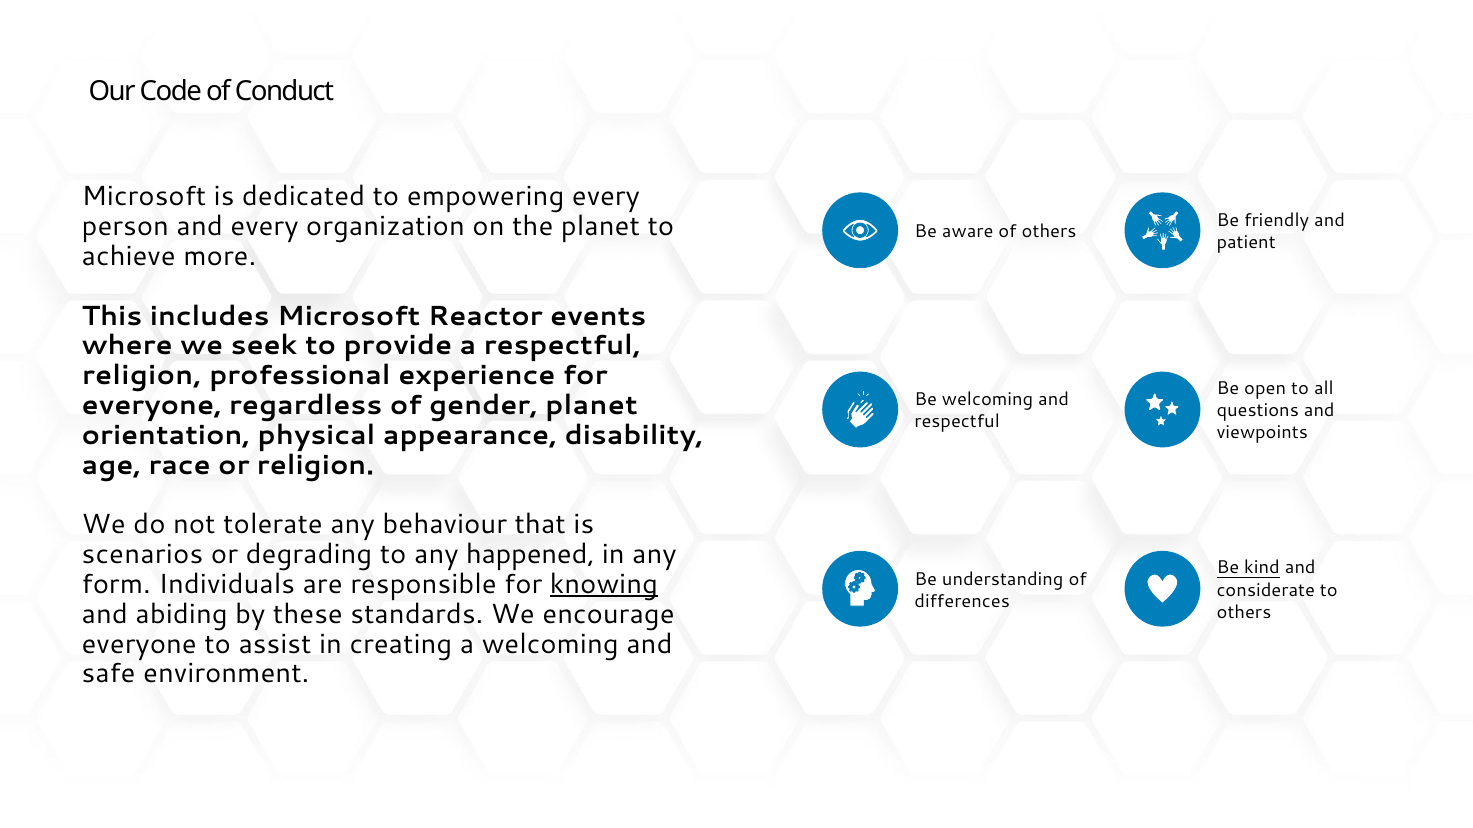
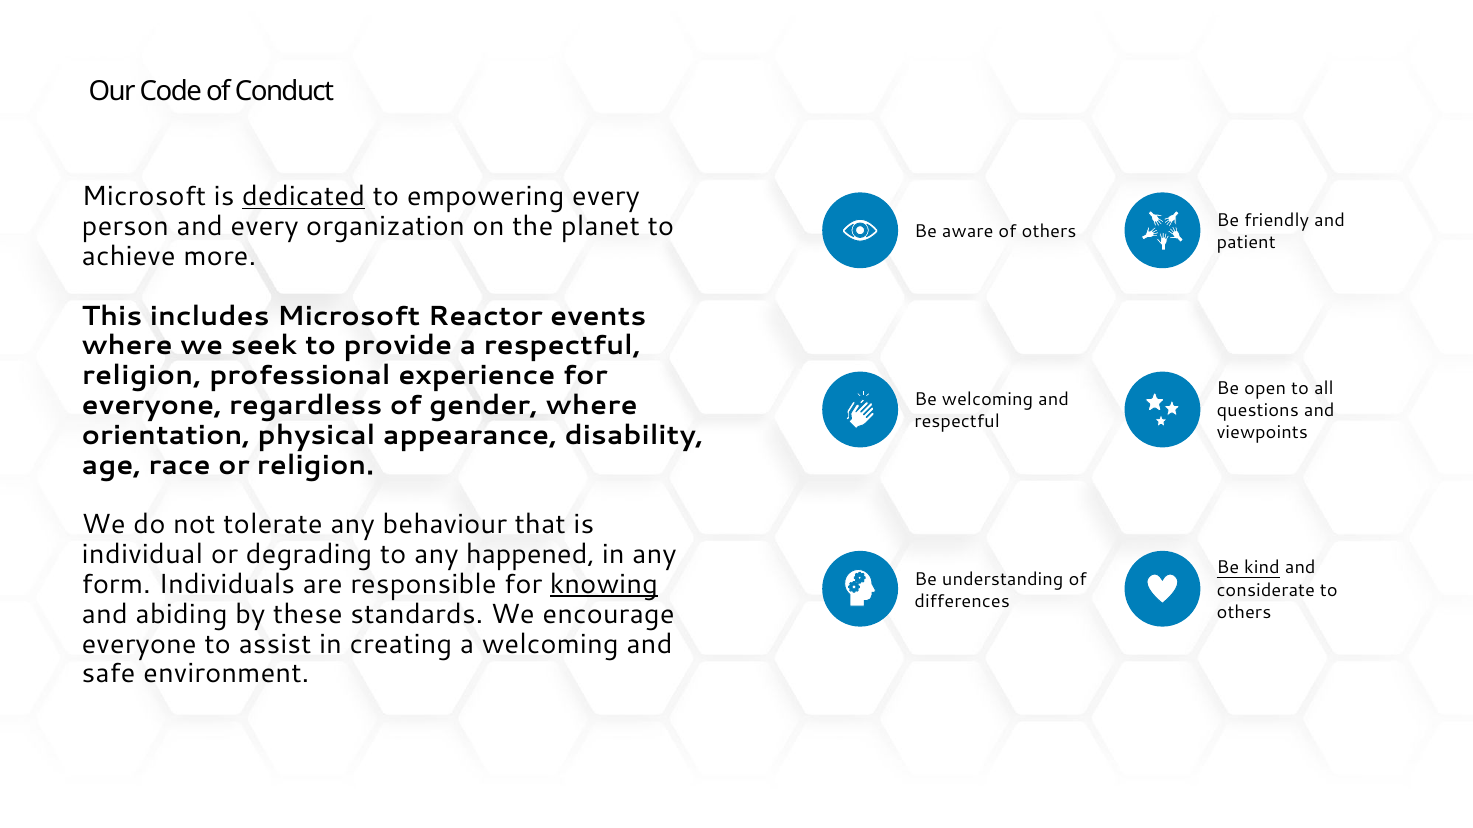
dedicated underline: none -> present
gender planet: planet -> where
scenarios: scenarios -> individual
